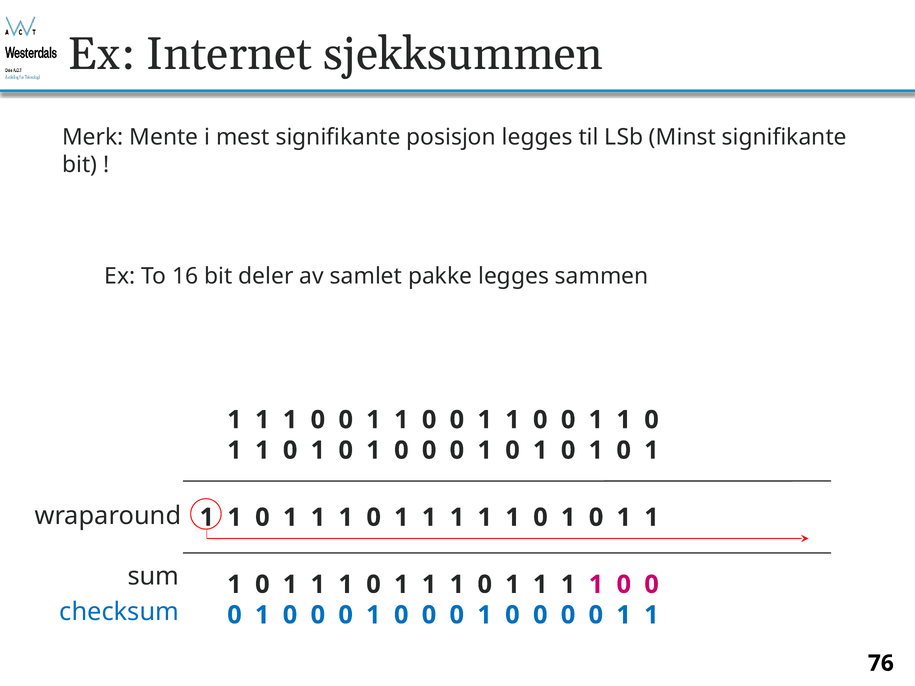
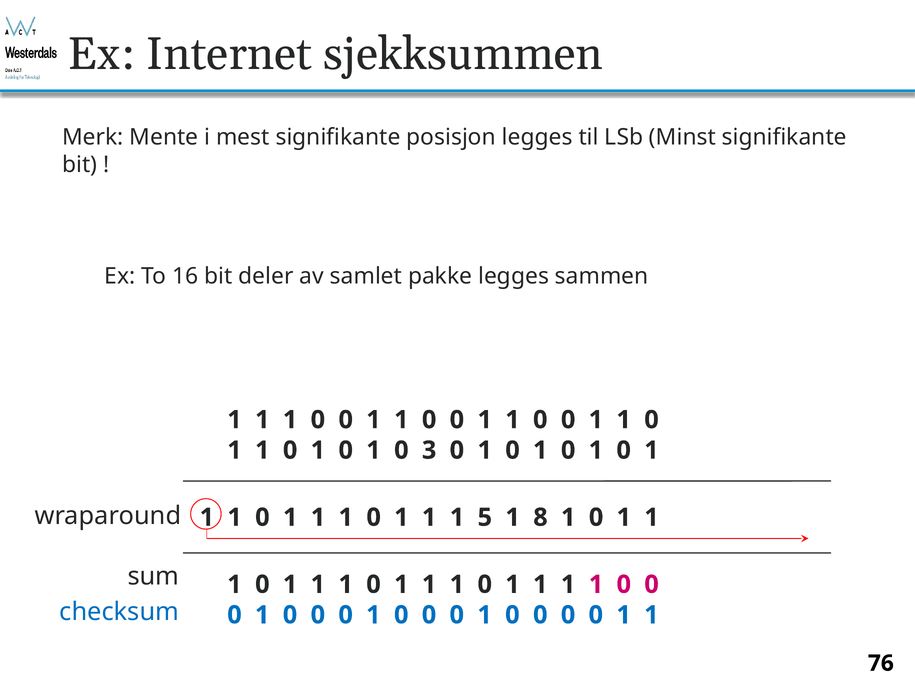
0 at (429, 450): 0 -> 3
1 at (485, 518): 1 -> 5
0 at (540, 518): 0 -> 8
